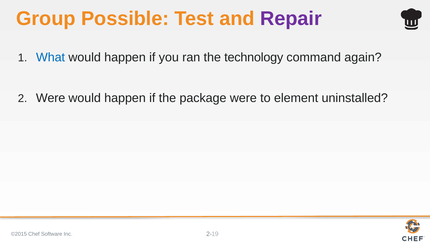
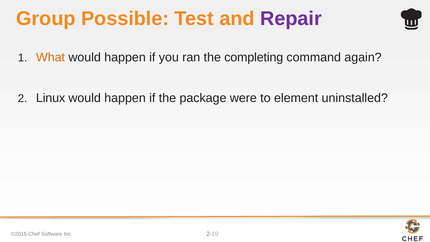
What colour: blue -> orange
technology: technology -> completing
Were at (51, 98): Were -> Linux
